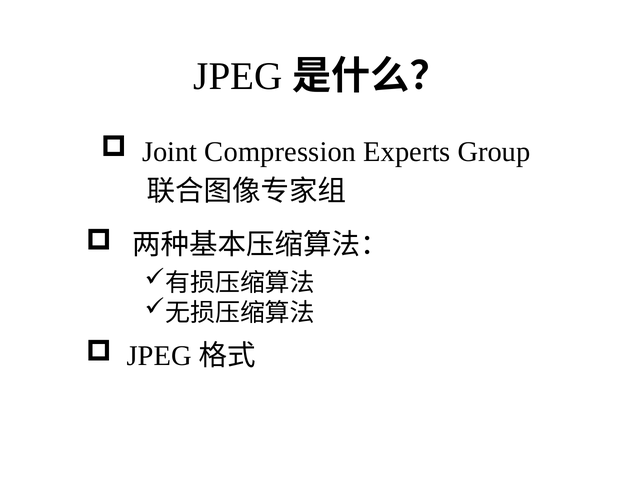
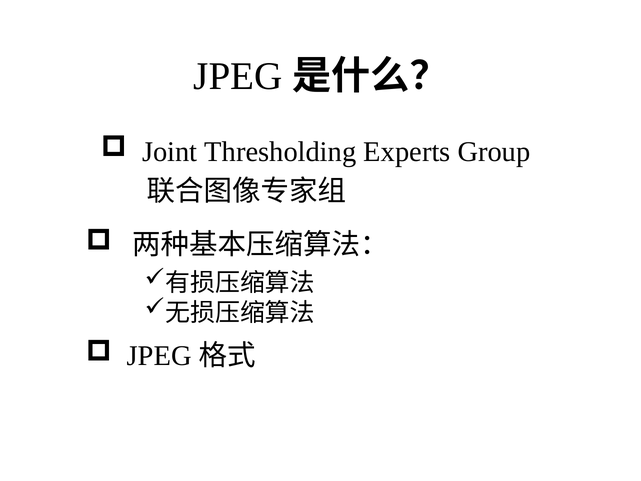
Compression: Compression -> Thresholding
